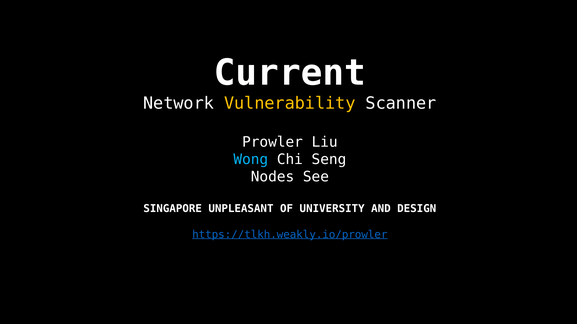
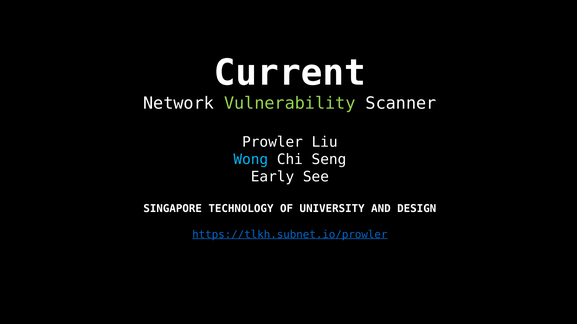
Vulnerability colour: yellow -> light green
Nodes: Nodes -> Early
UNPLEASANT: UNPLEASANT -> TECHNOLOGY
https://tlkh.weakly.io/prowler: https://tlkh.weakly.io/prowler -> https://tlkh.subnet.io/prowler
